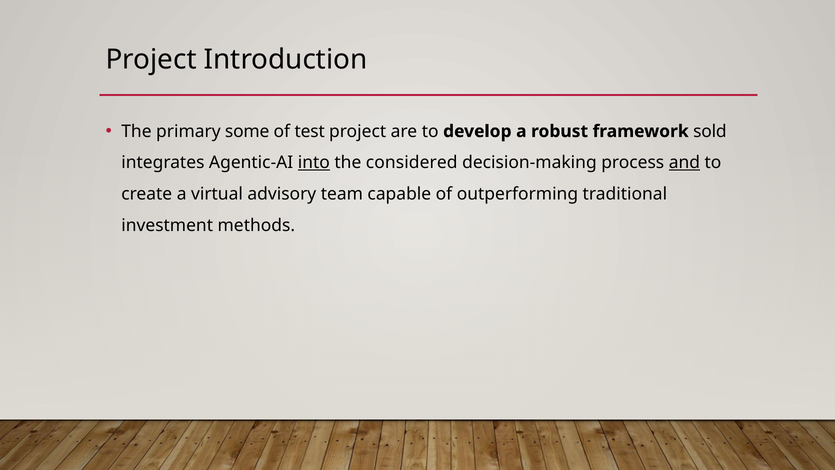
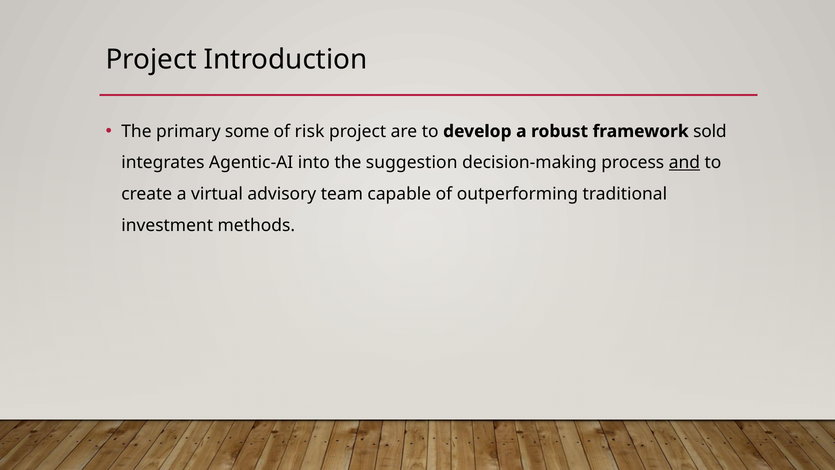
test: test -> risk
into underline: present -> none
considered: considered -> suggestion
